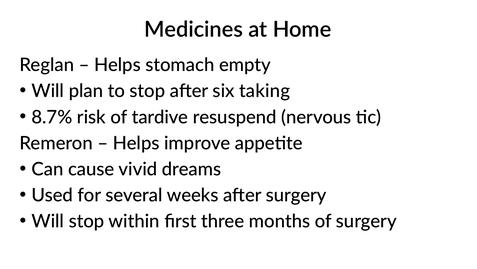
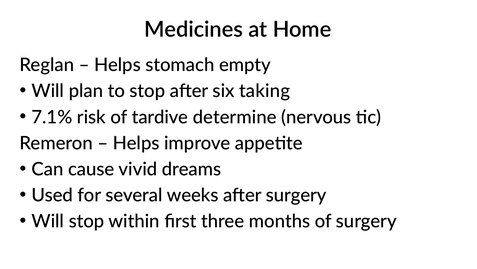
8.7%: 8.7% -> 7.1%
resuspend: resuspend -> determine
